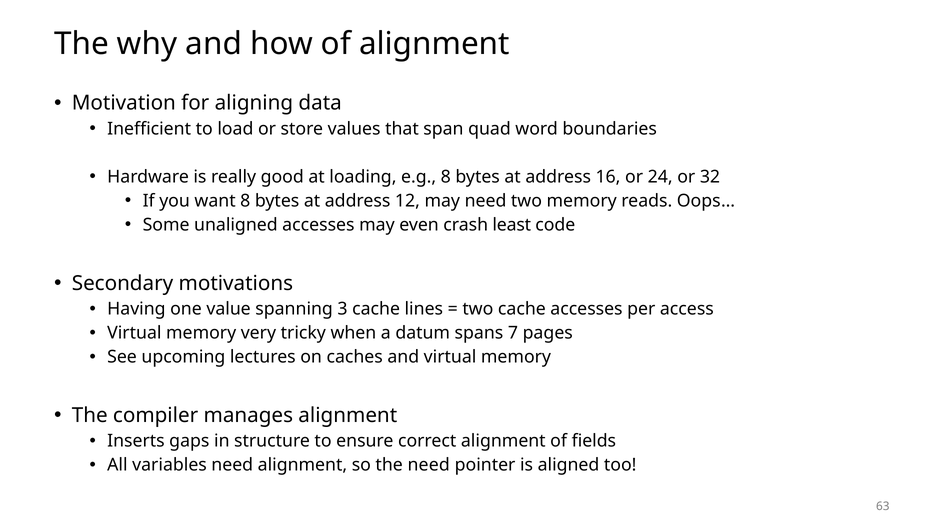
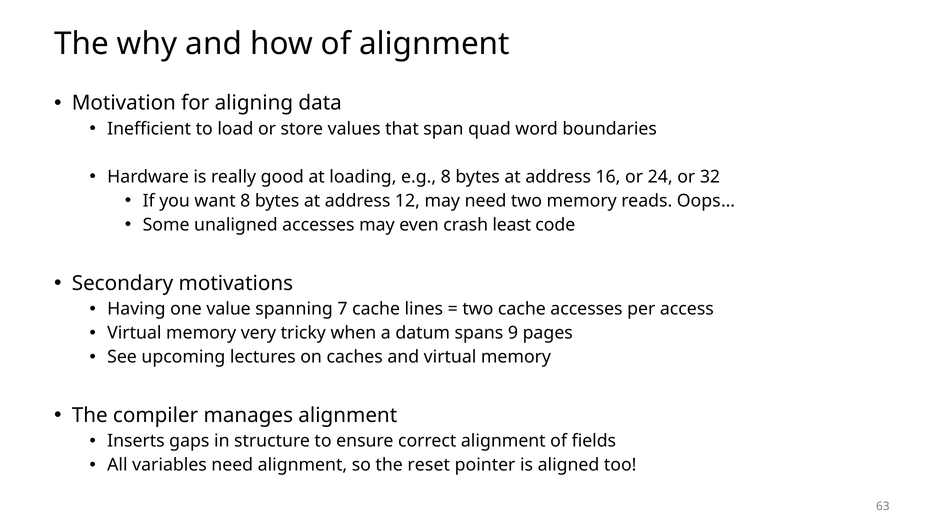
3: 3 -> 7
7: 7 -> 9
the need: need -> reset
